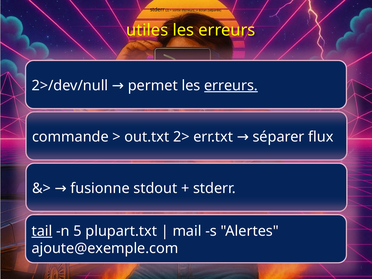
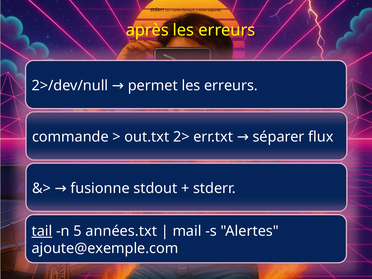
utiles: utiles -> après
erreurs at (231, 86) underline: present -> none
plupart.txt: plupart.txt -> années.txt
